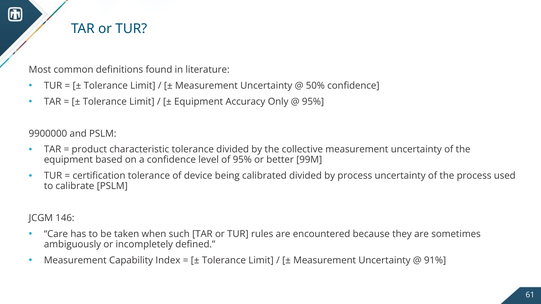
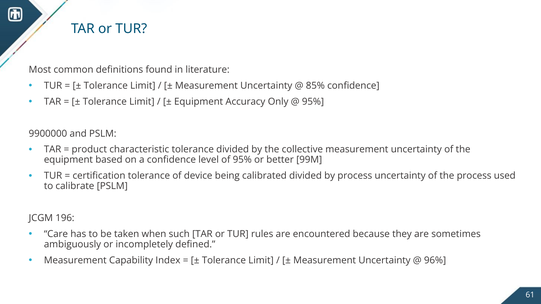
50%: 50% -> 85%
146: 146 -> 196
91%: 91% -> 96%
